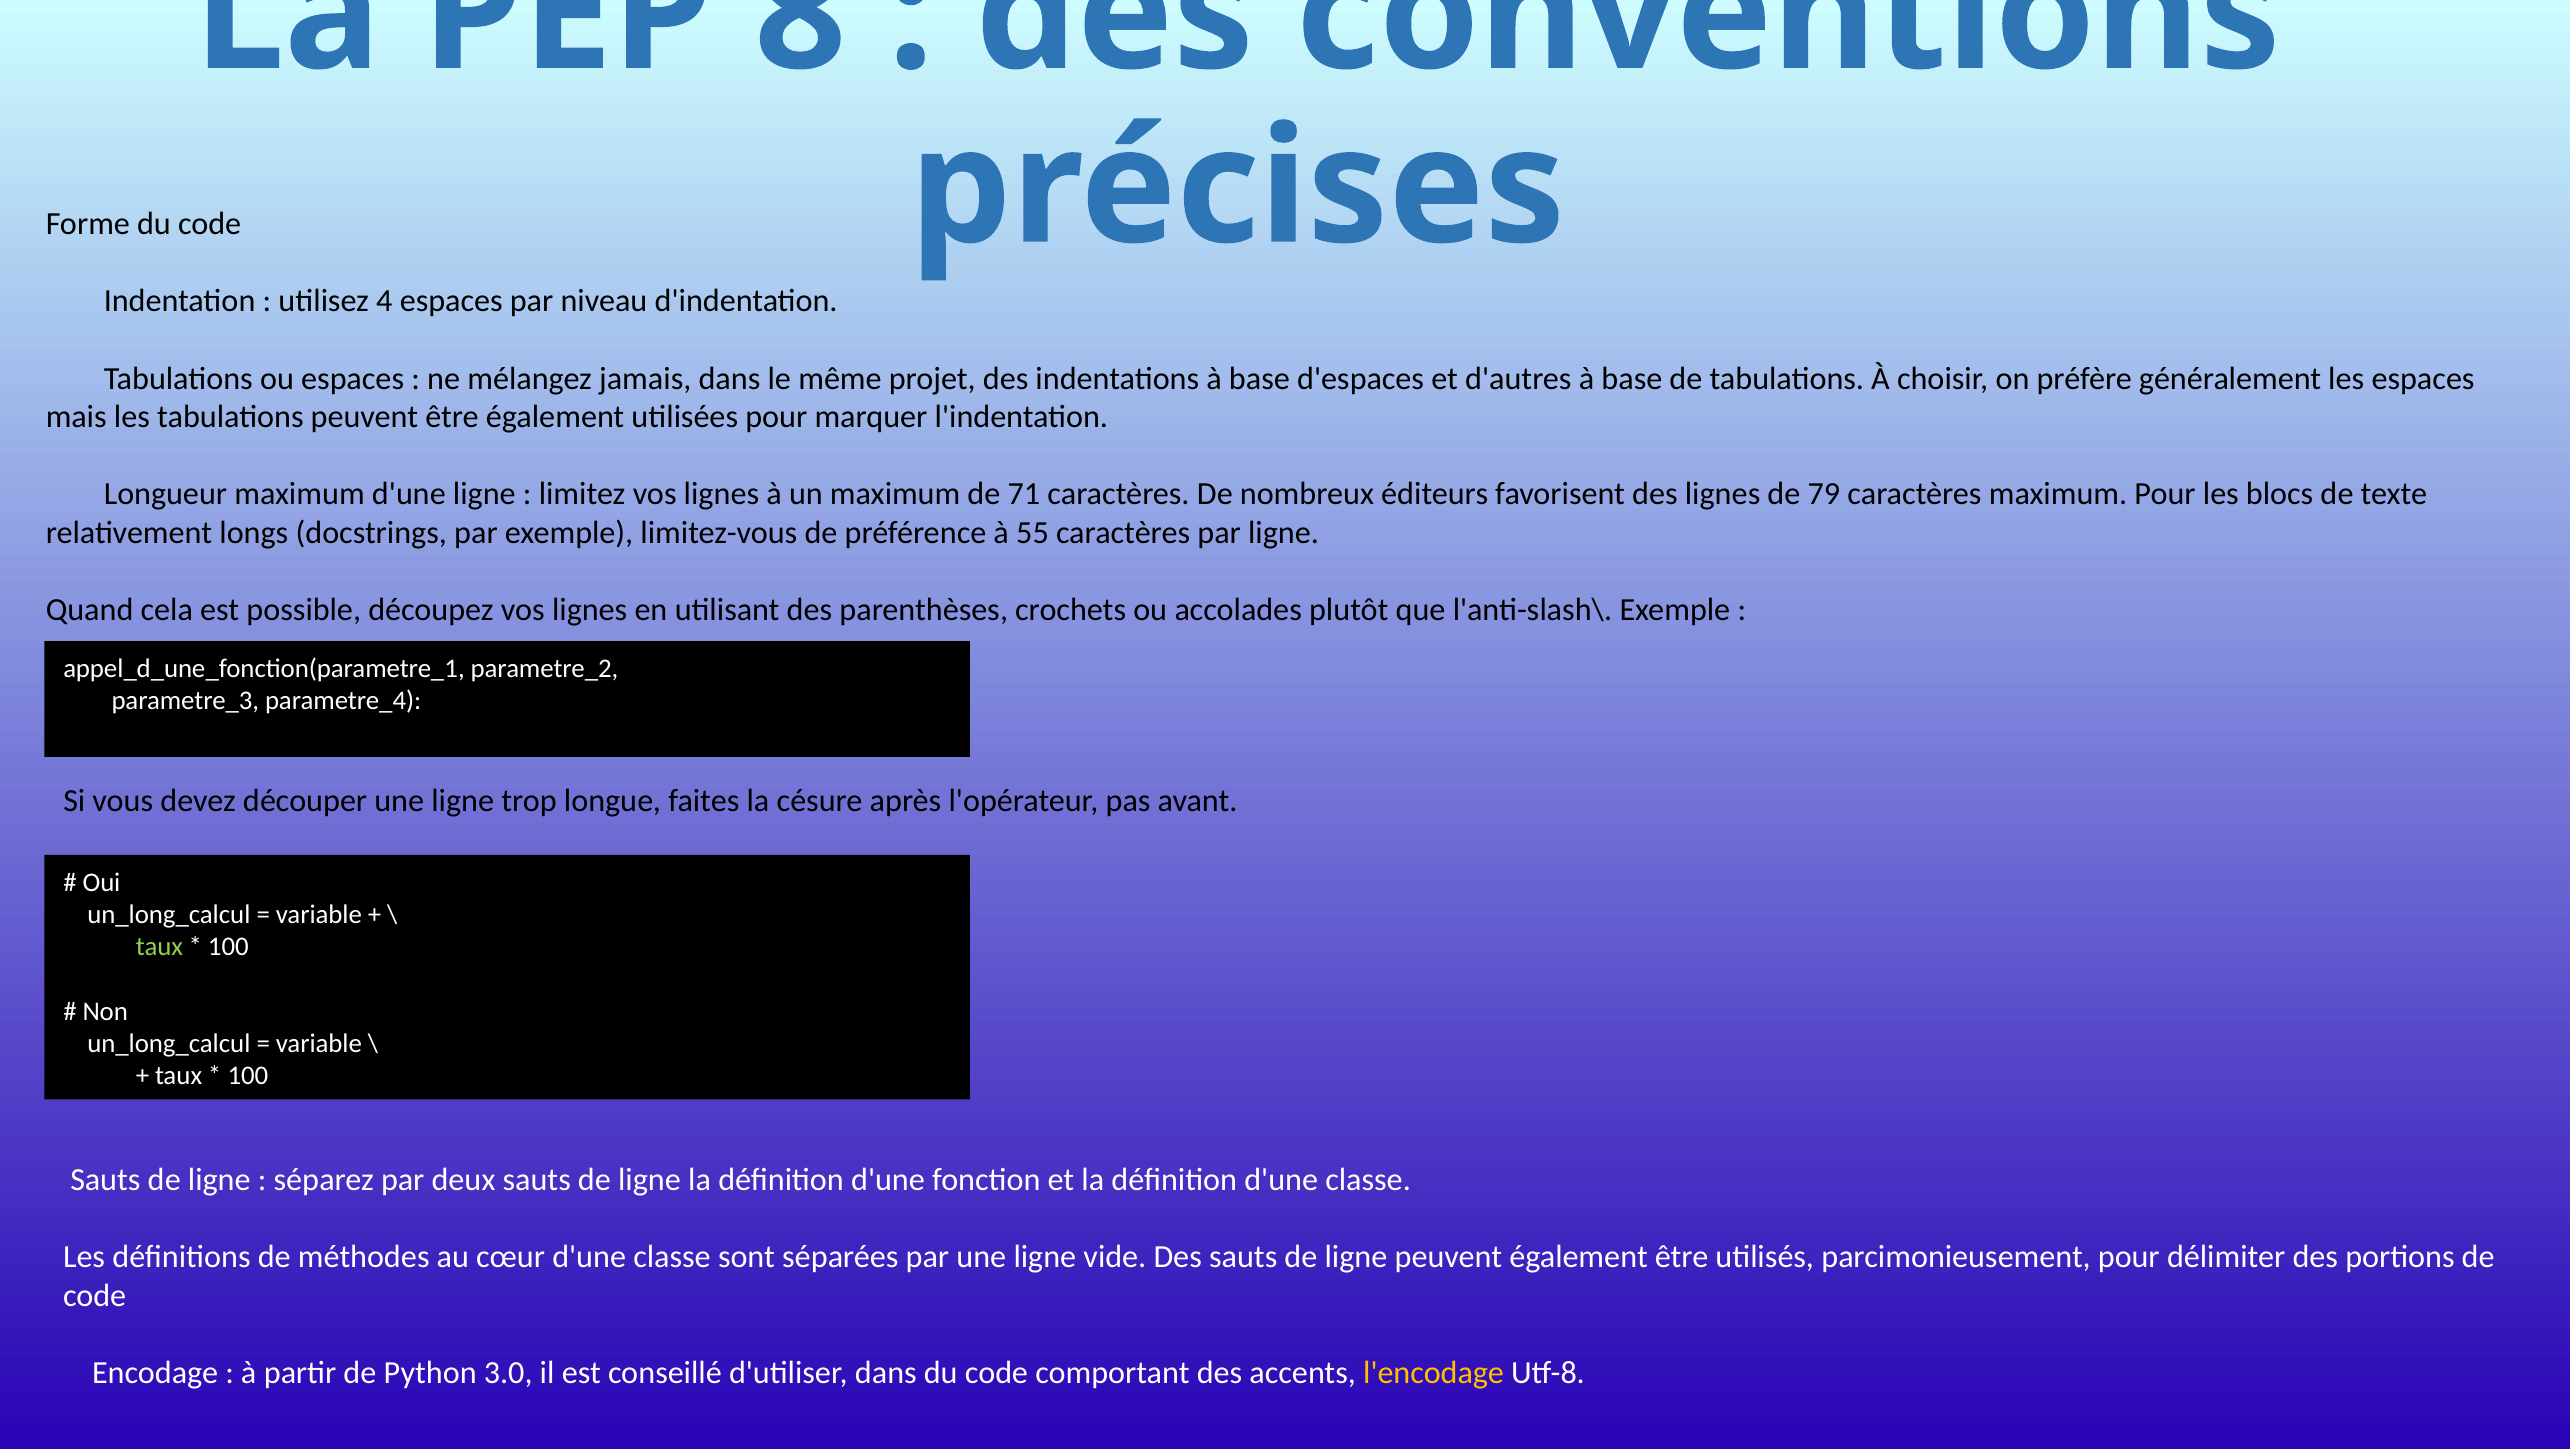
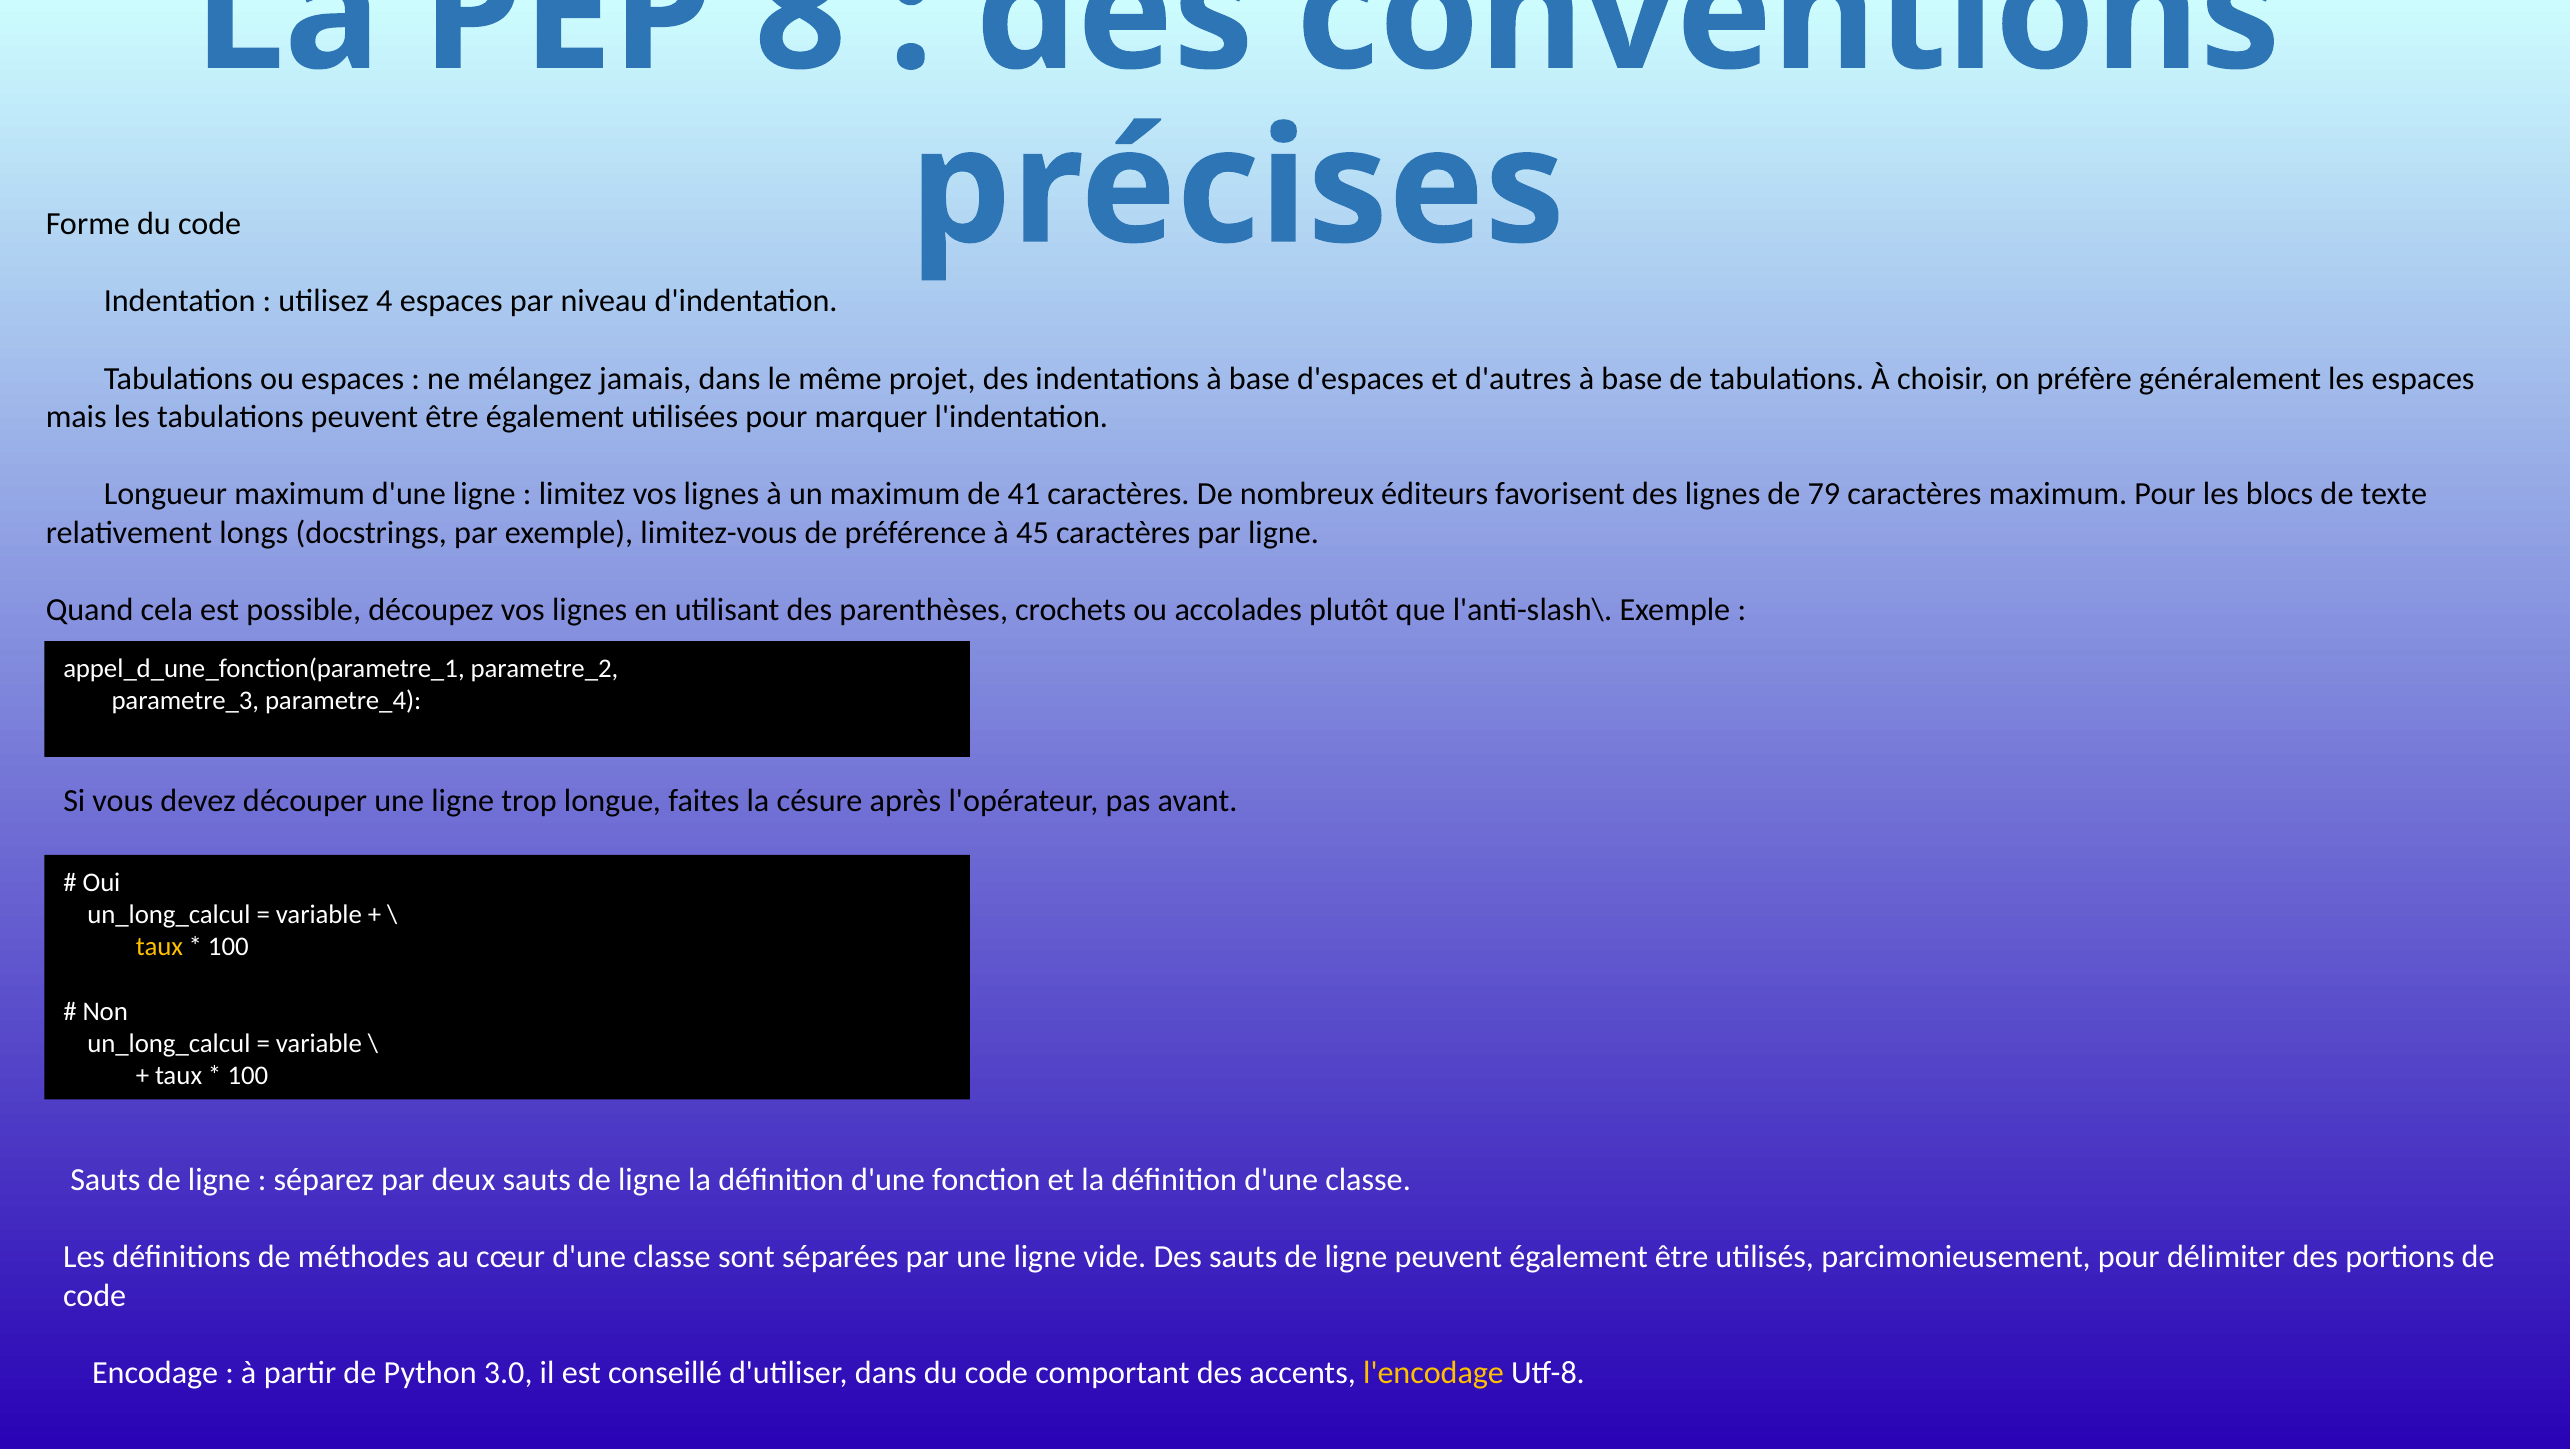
71: 71 -> 41
55: 55 -> 45
taux at (159, 947) colour: light green -> yellow
